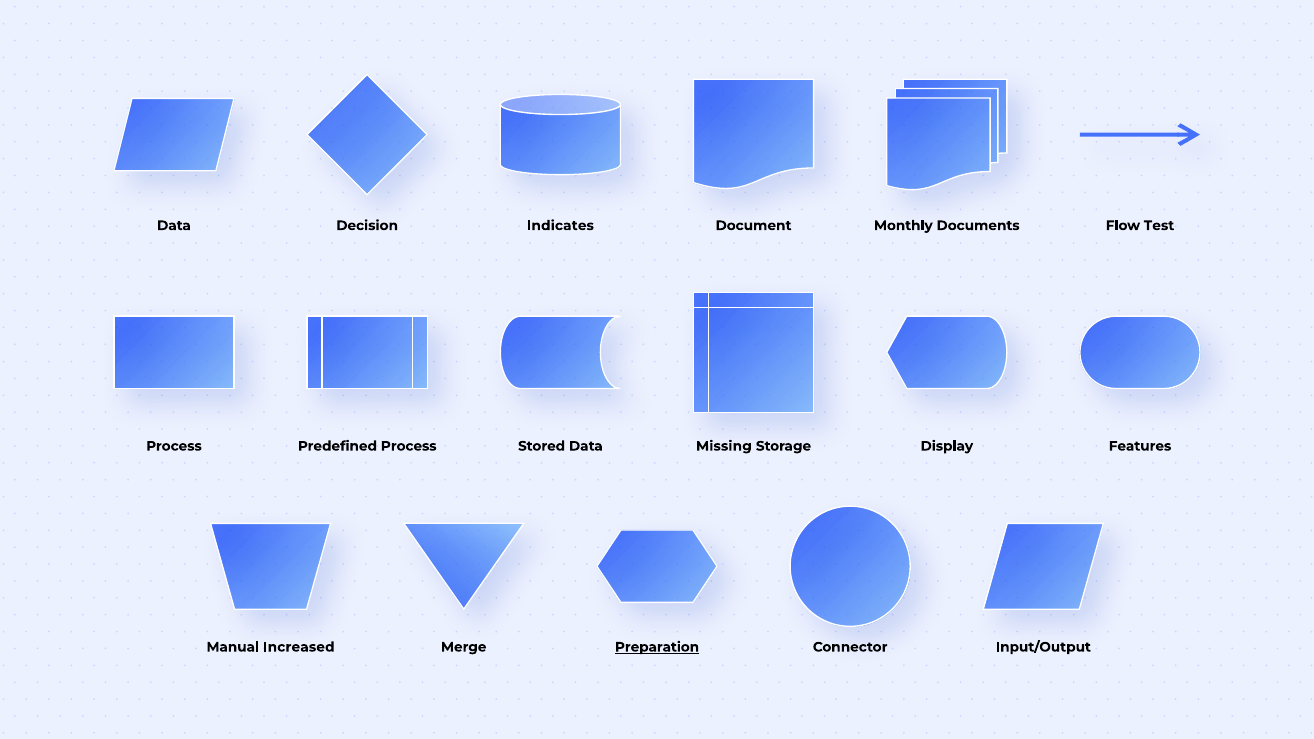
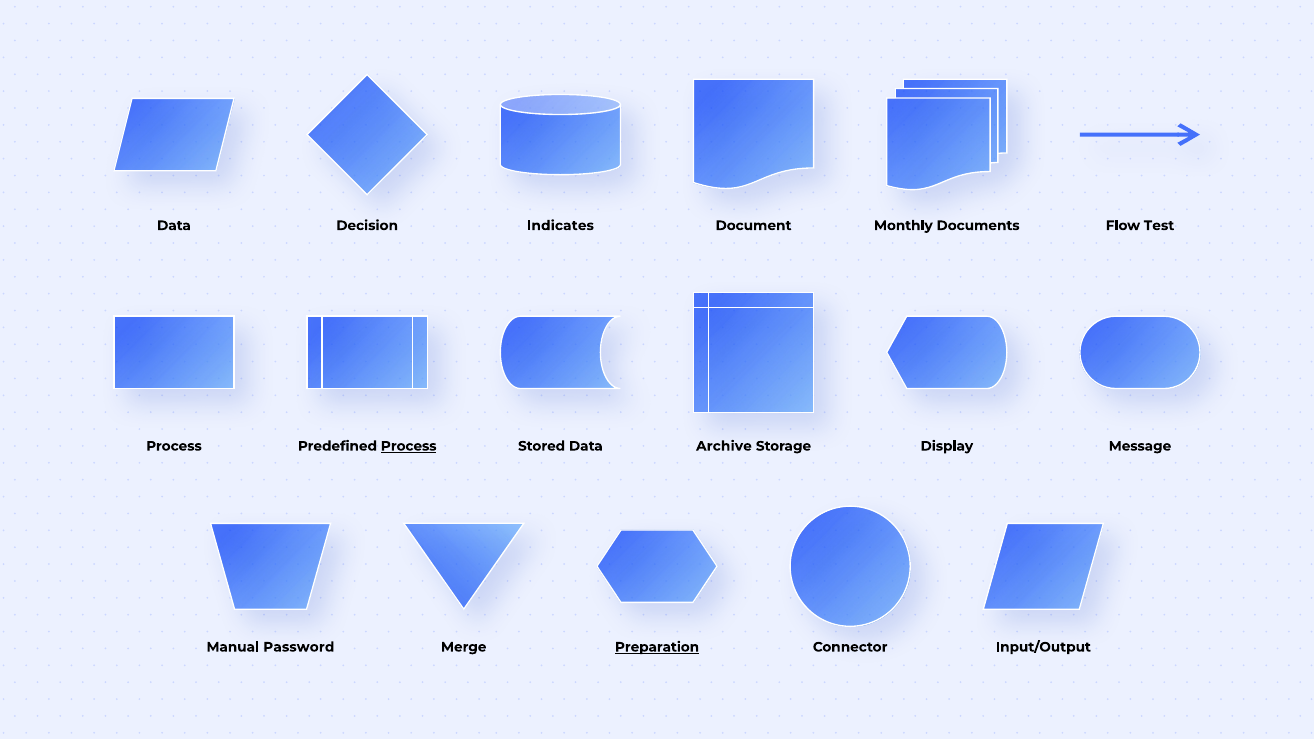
Process at (409, 446) underline: none -> present
Missing: Missing -> Archive
Features: Features -> Message
Increased: Increased -> Password
